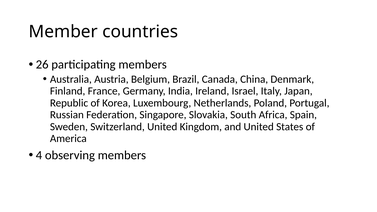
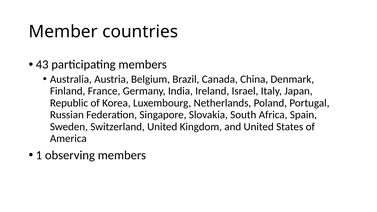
26: 26 -> 43
4: 4 -> 1
